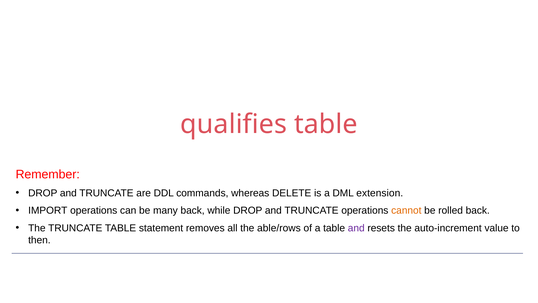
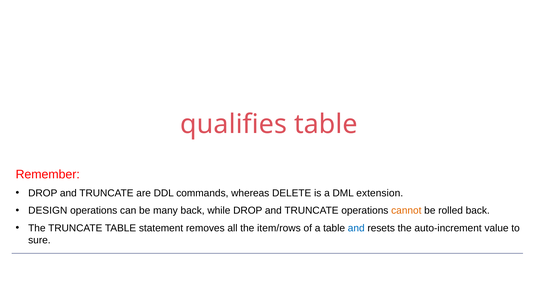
IMPORT: IMPORT -> DESIGN
able/rows: able/rows -> item/rows
and at (356, 228) colour: purple -> blue
then: then -> sure
